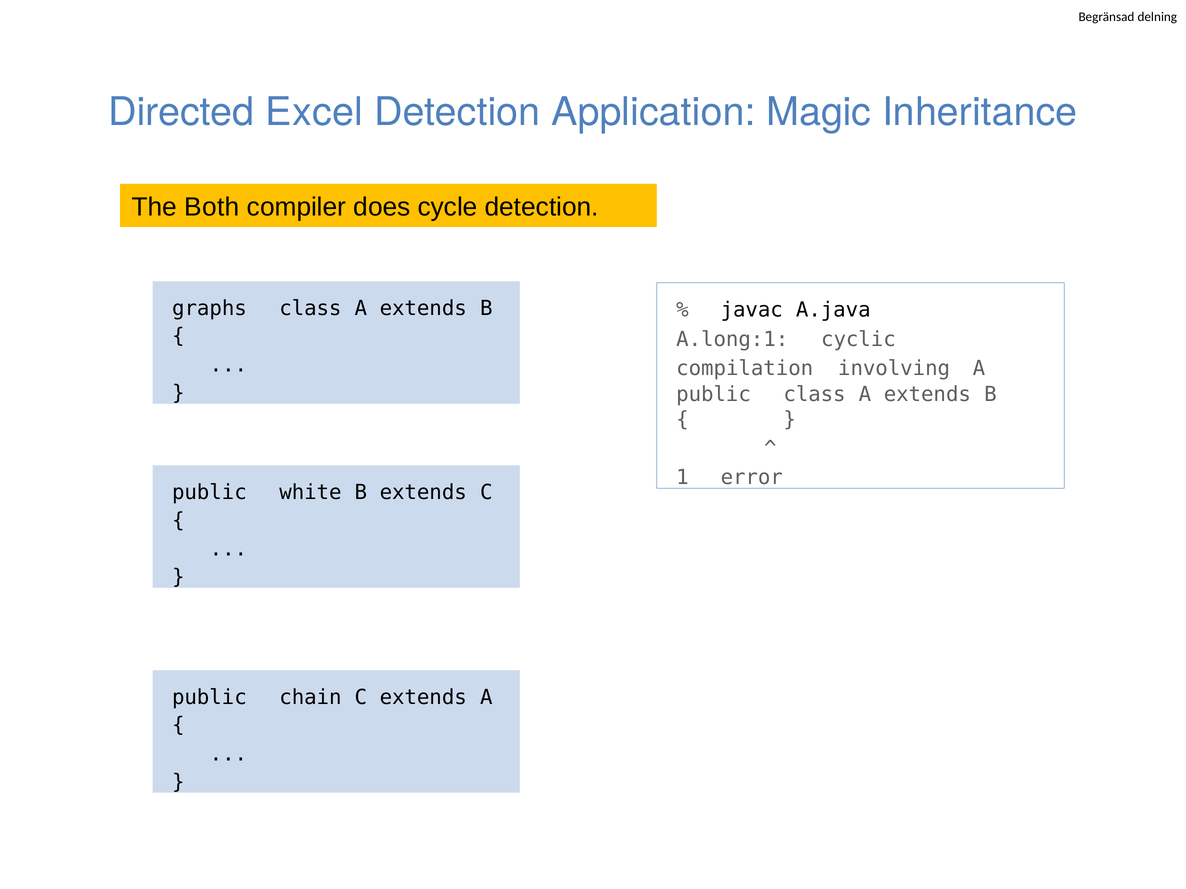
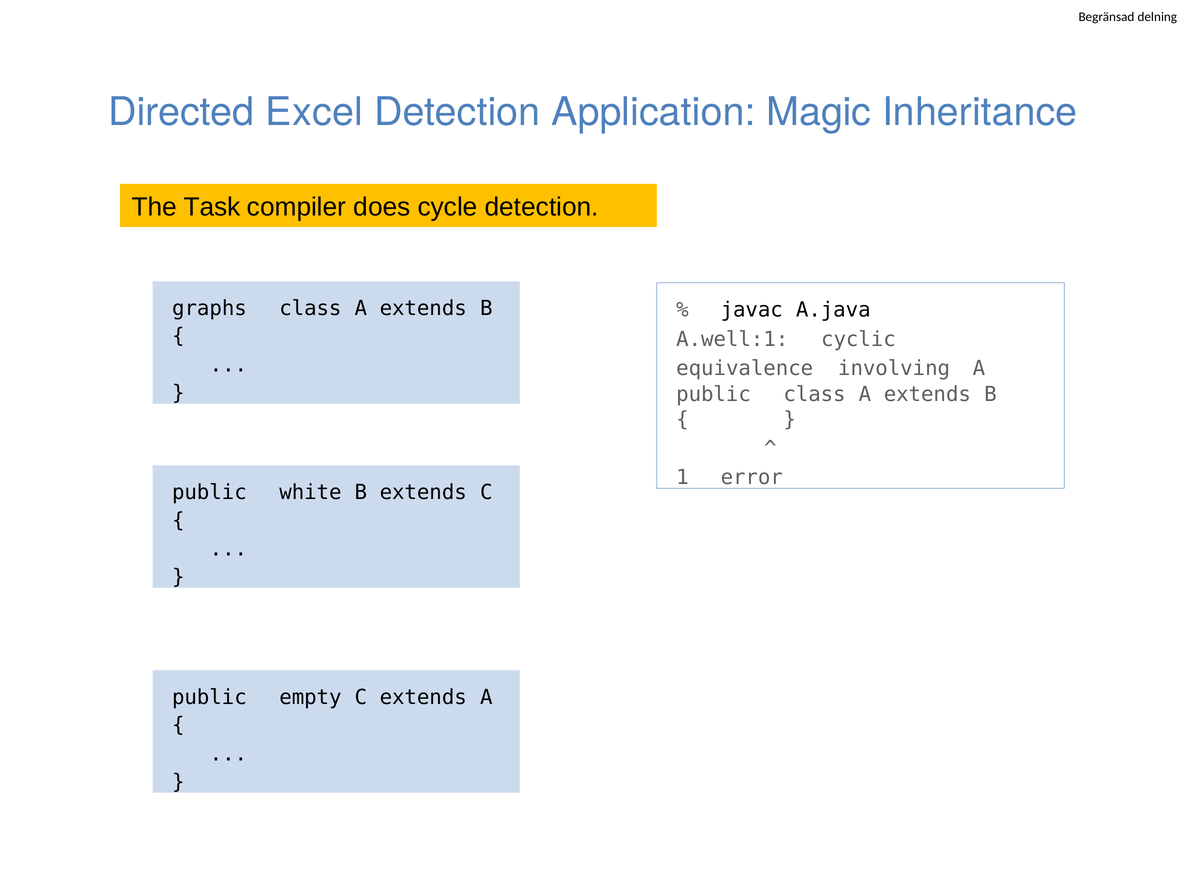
Both: Both -> Task
A.long:1: A.long:1 -> A.well:1
compilation: compilation -> equivalence
chain: chain -> empty
